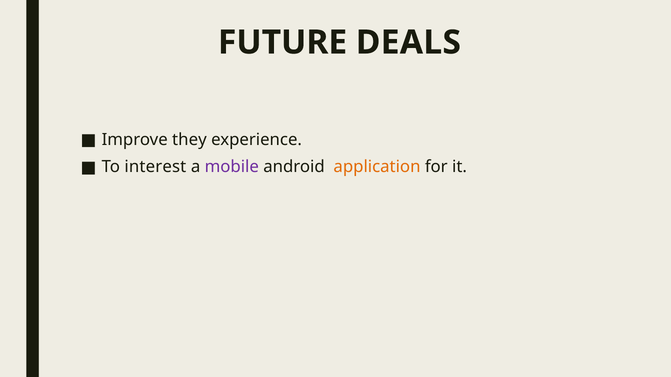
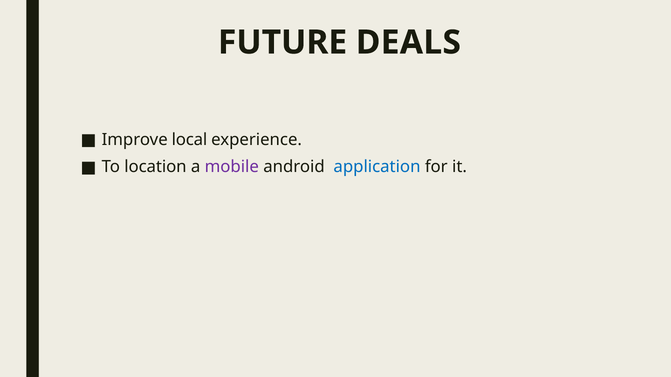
they: they -> local
interest: interest -> location
application colour: orange -> blue
